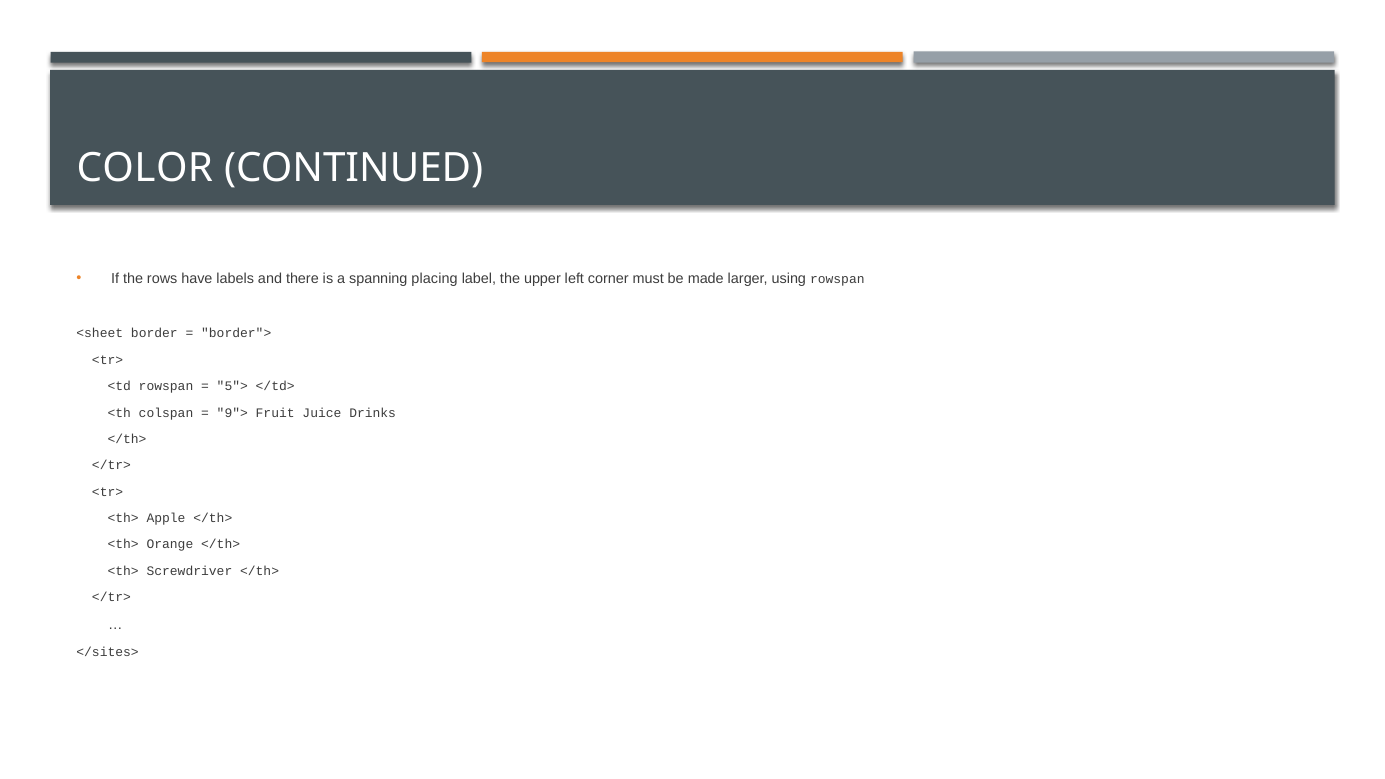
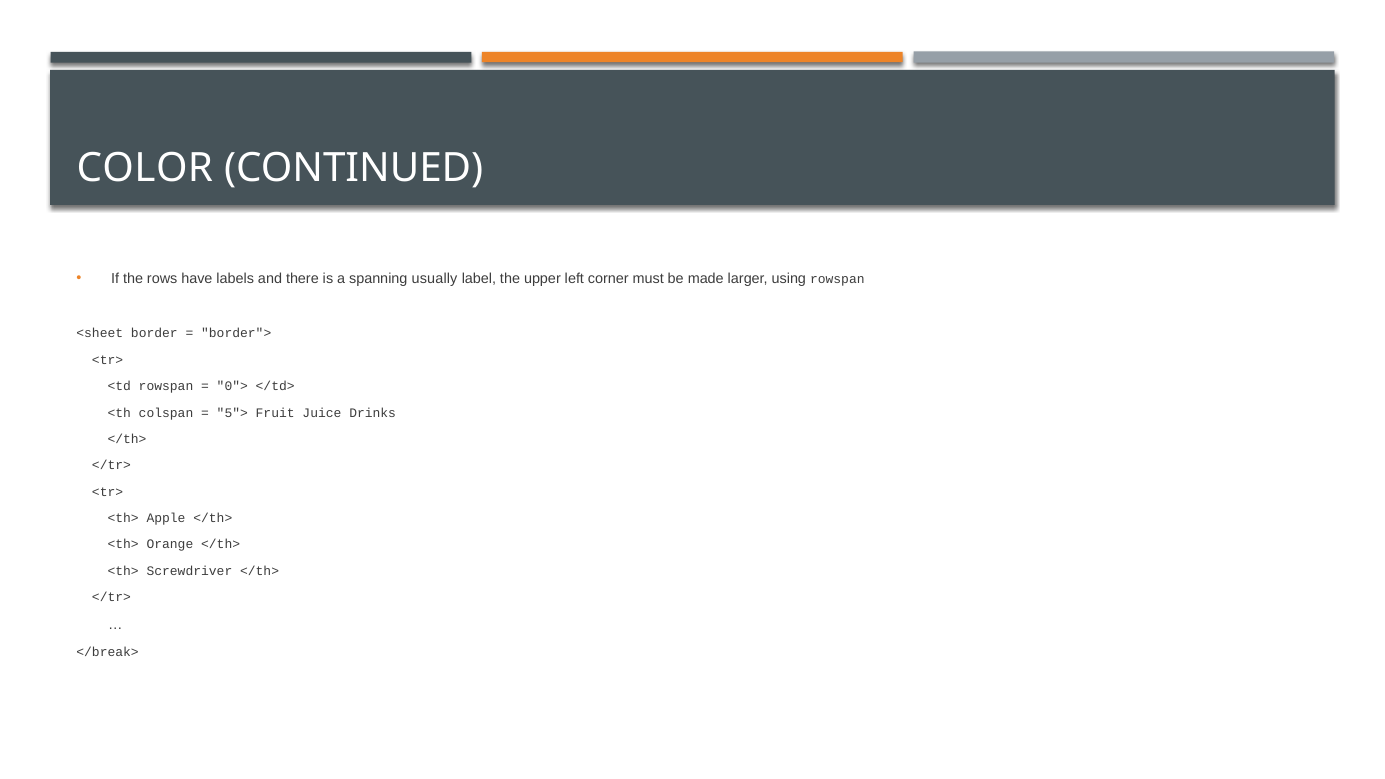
placing: placing -> usually
5">: 5"> -> 0">
9">: 9"> -> 5">
</sites>: </sites> -> </break>
